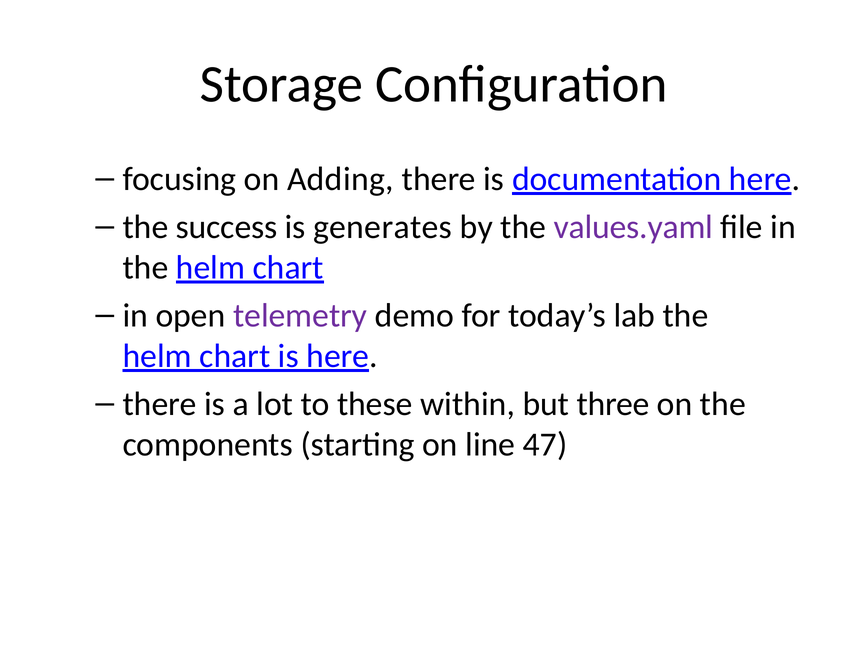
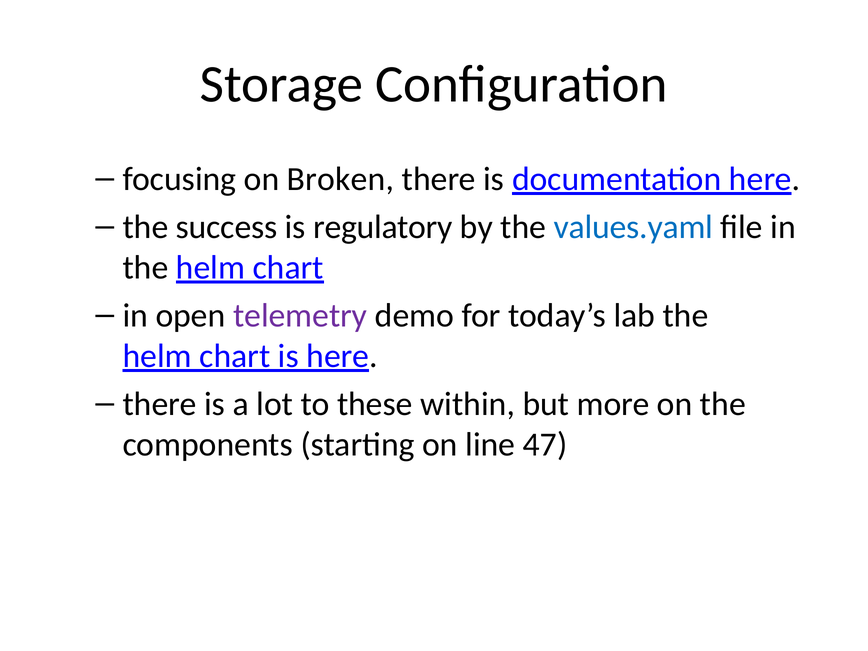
Adding: Adding -> Broken
generates: generates -> regulatory
values.yaml colour: purple -> blue
three: three -> more
